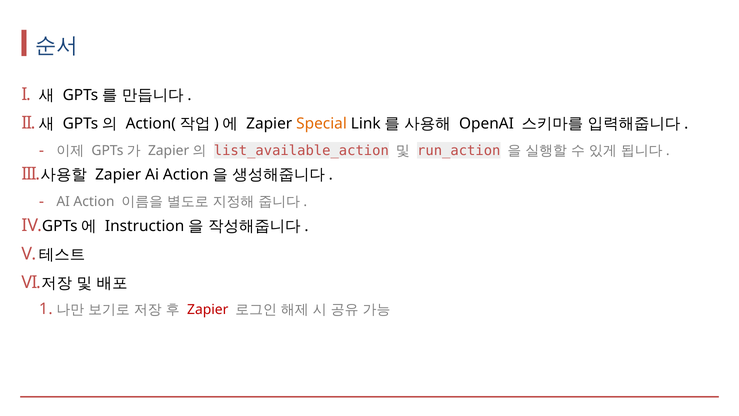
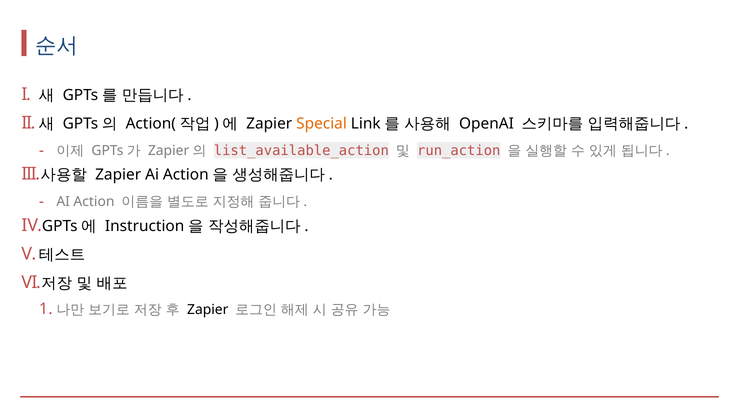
Zapier at (208, 310) colour: red -> black
